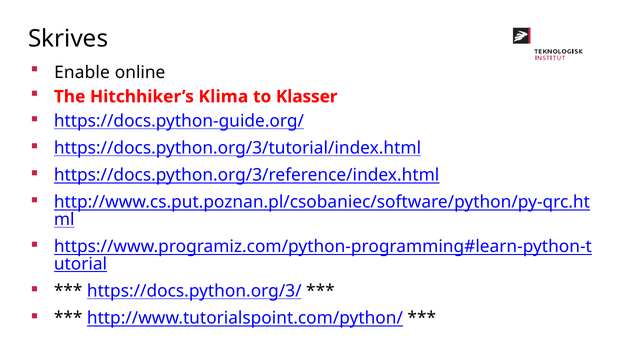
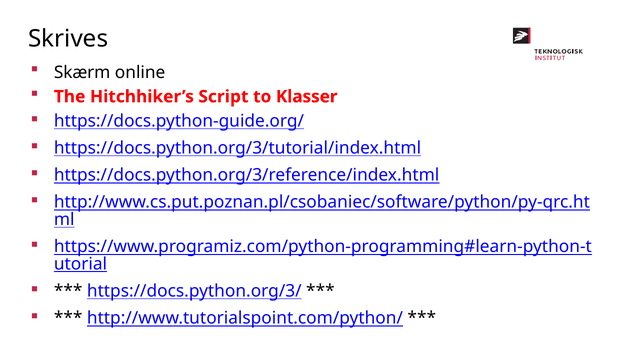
Enable: Enable -> Skærm
Klima: Klima -> Script
